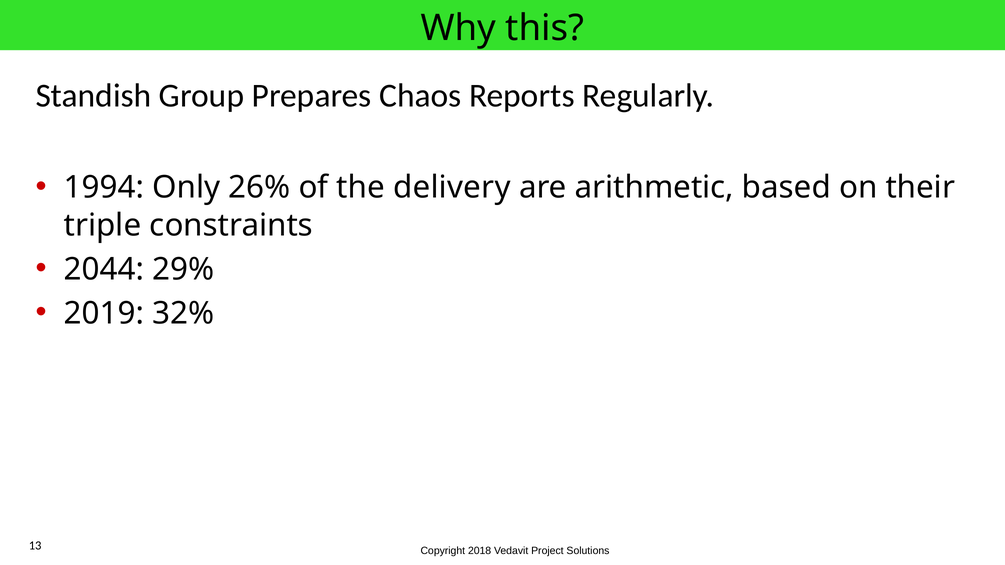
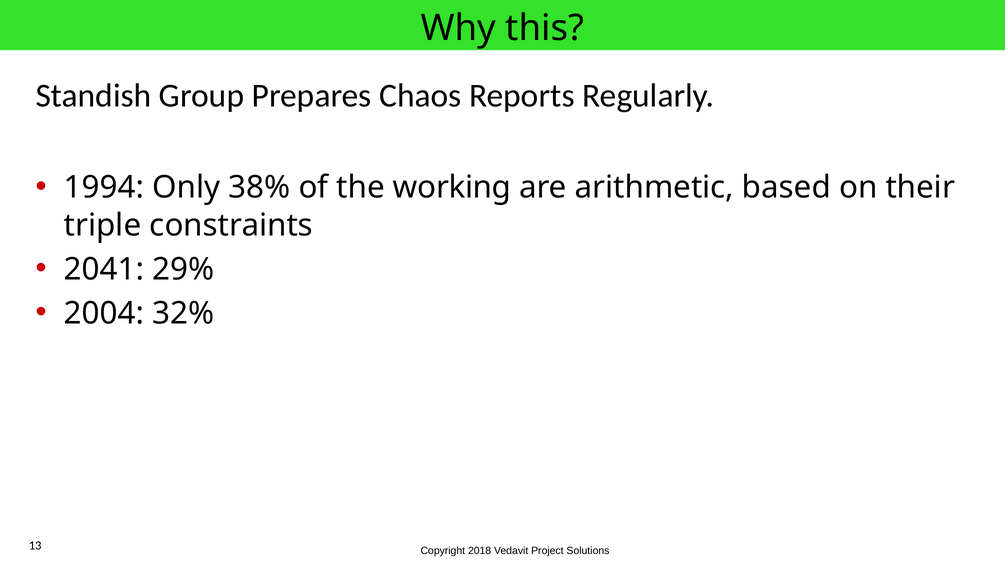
26%: 26% -> 38%
delivery: delivery -> working
2044: 2044 -> 2041
2019: 2019 -> 2004
